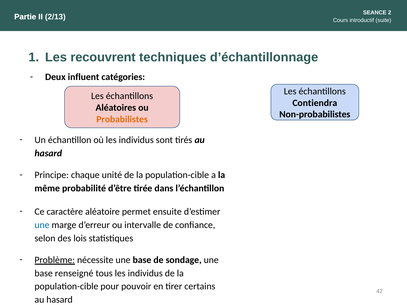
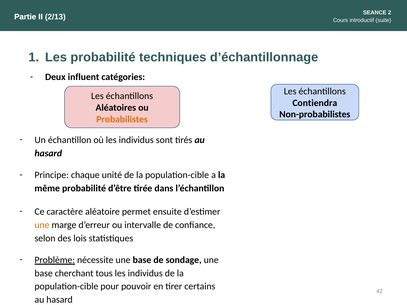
Les recouvrent: recouvrent -> probabilité
une at (42, 225) colour: blue -> orange
renseigné: renseigné -> cherchant
